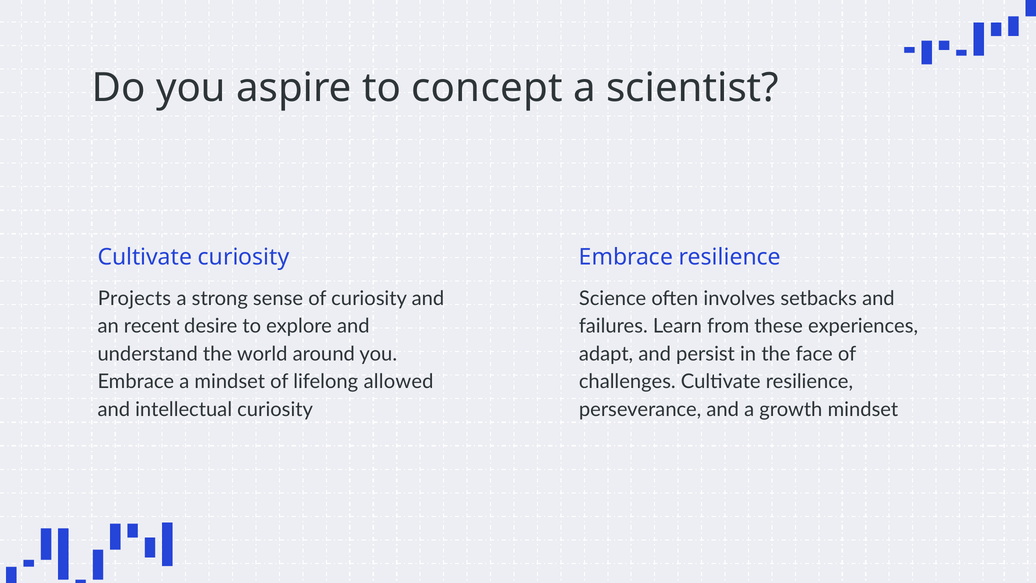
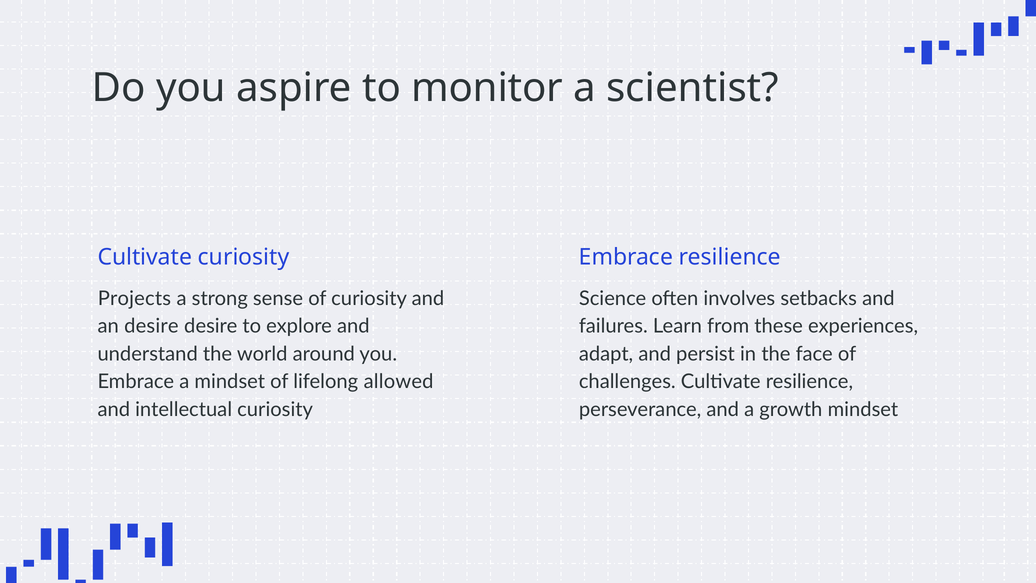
concept: concept -> monitor
an recent: recent -> desire
